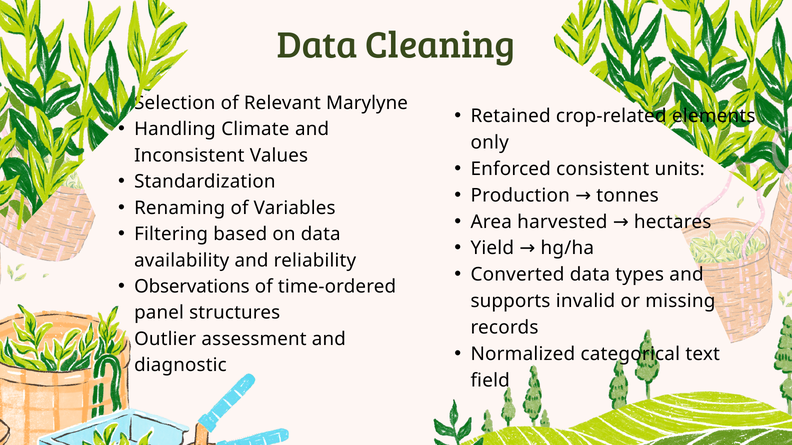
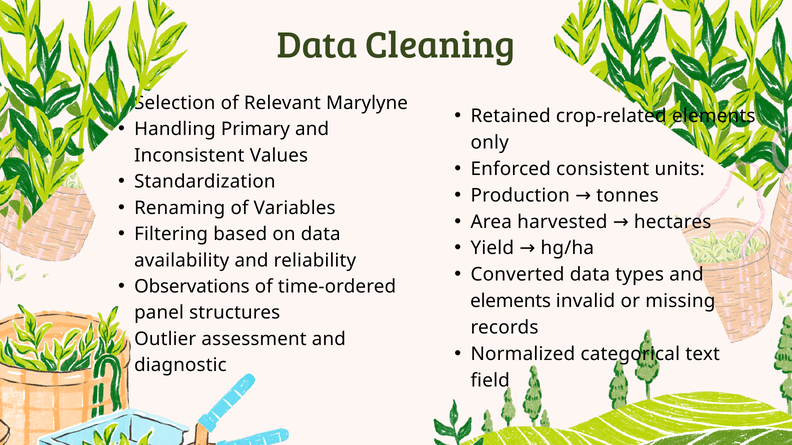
Climate: Climate -> Primary
supports at (510, 301): supports -> elements
